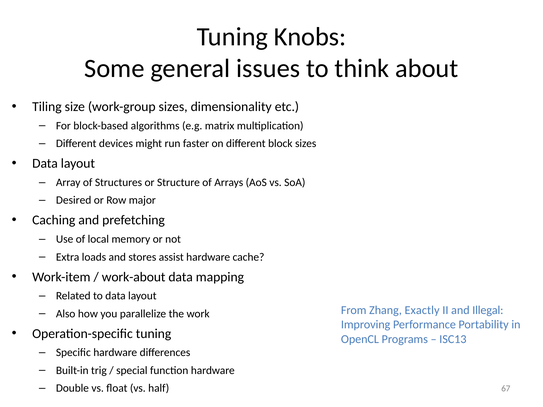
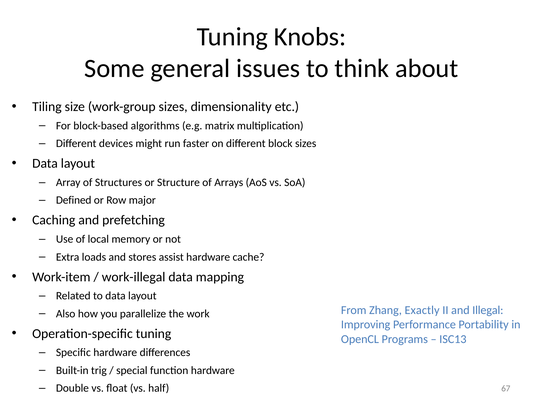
Desired: Desired -> Defined
work-about: work-about -> work-illegal
